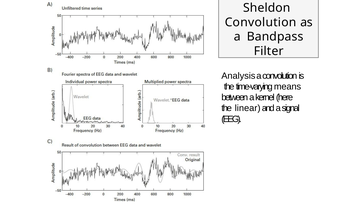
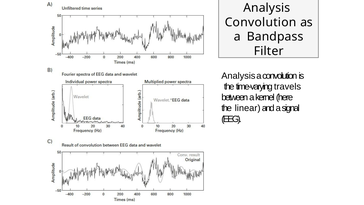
Sheldon at (267, 8): Sheldon -> Analysis
means: means -> travels
